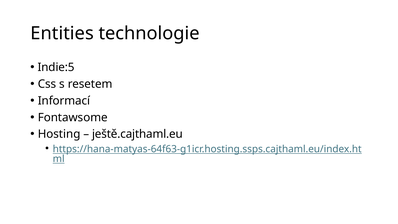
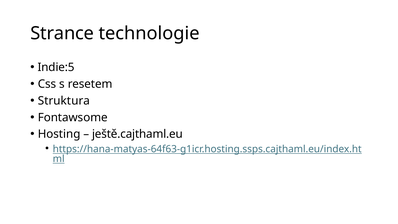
Entities: Entities -> Strance
Informací: Informací -> Struktura
